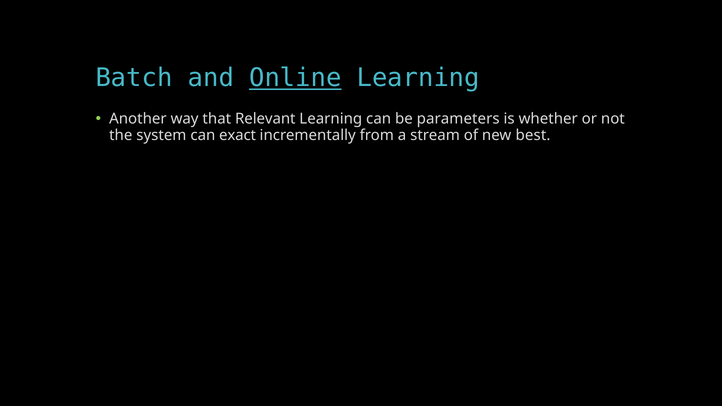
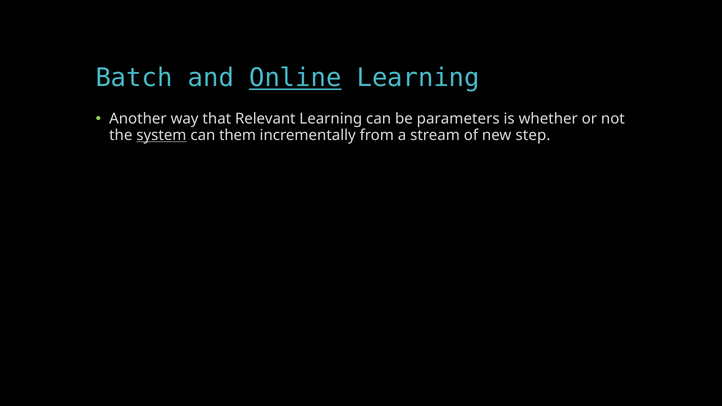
system underline: none -> present
exact: exact -> them
best: best -> step
